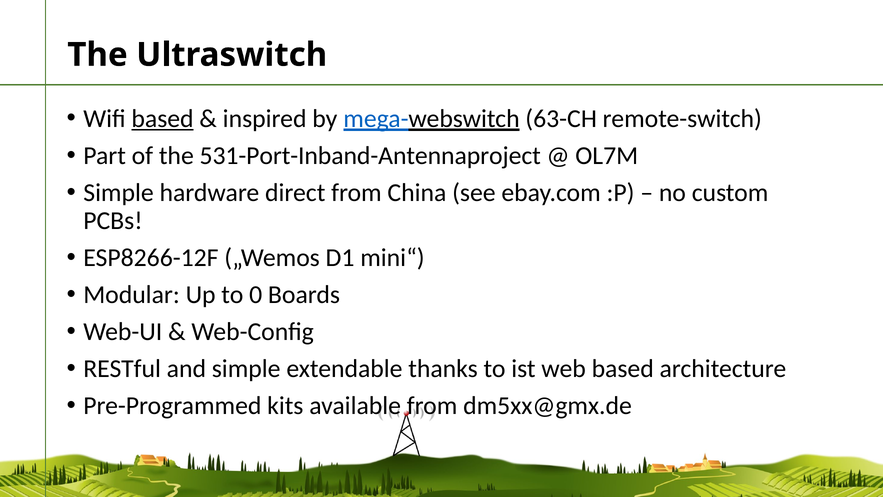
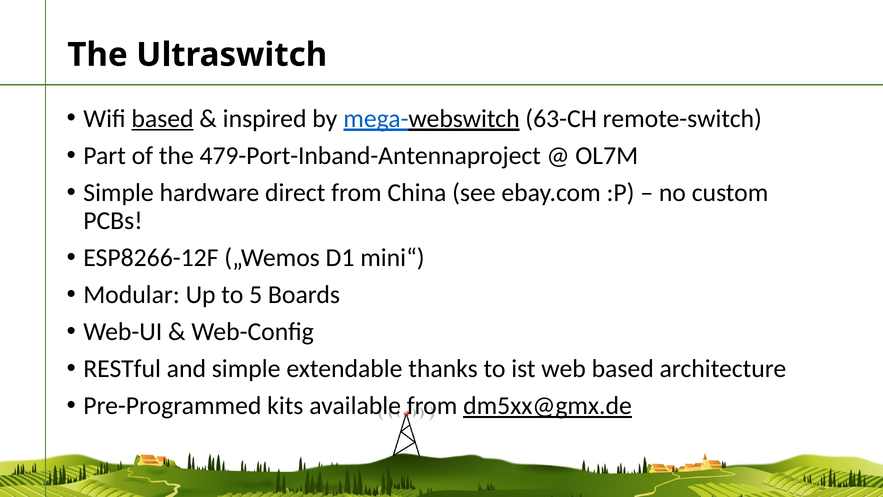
531-Port-Inband-Antennaproject: 531-Port-Inband-Antennaproject -> 479-Port-Inband-Antennaproject
0: 0 -> 5
dm5xx@gmx.de underline: none -> present
